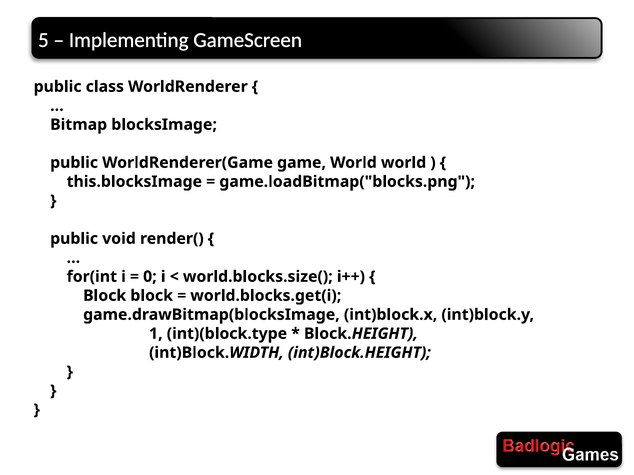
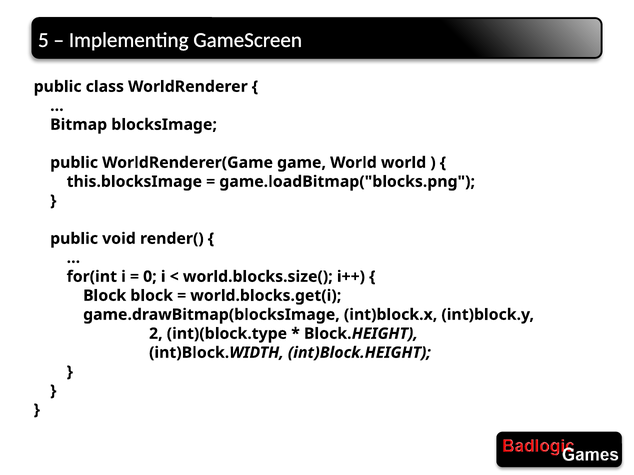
1: 1 -> 2
